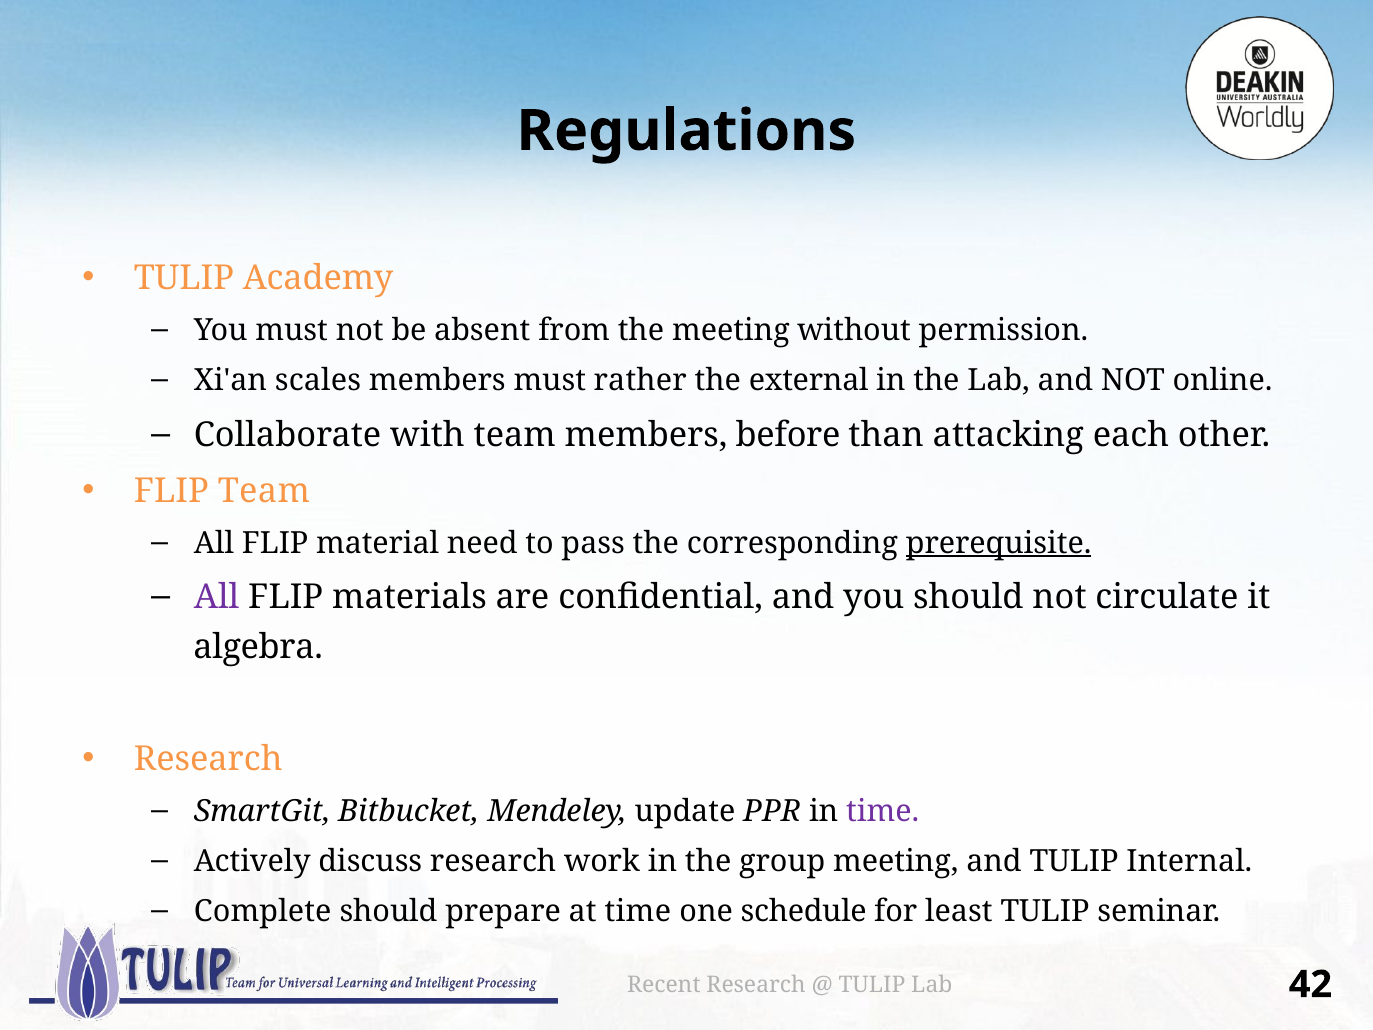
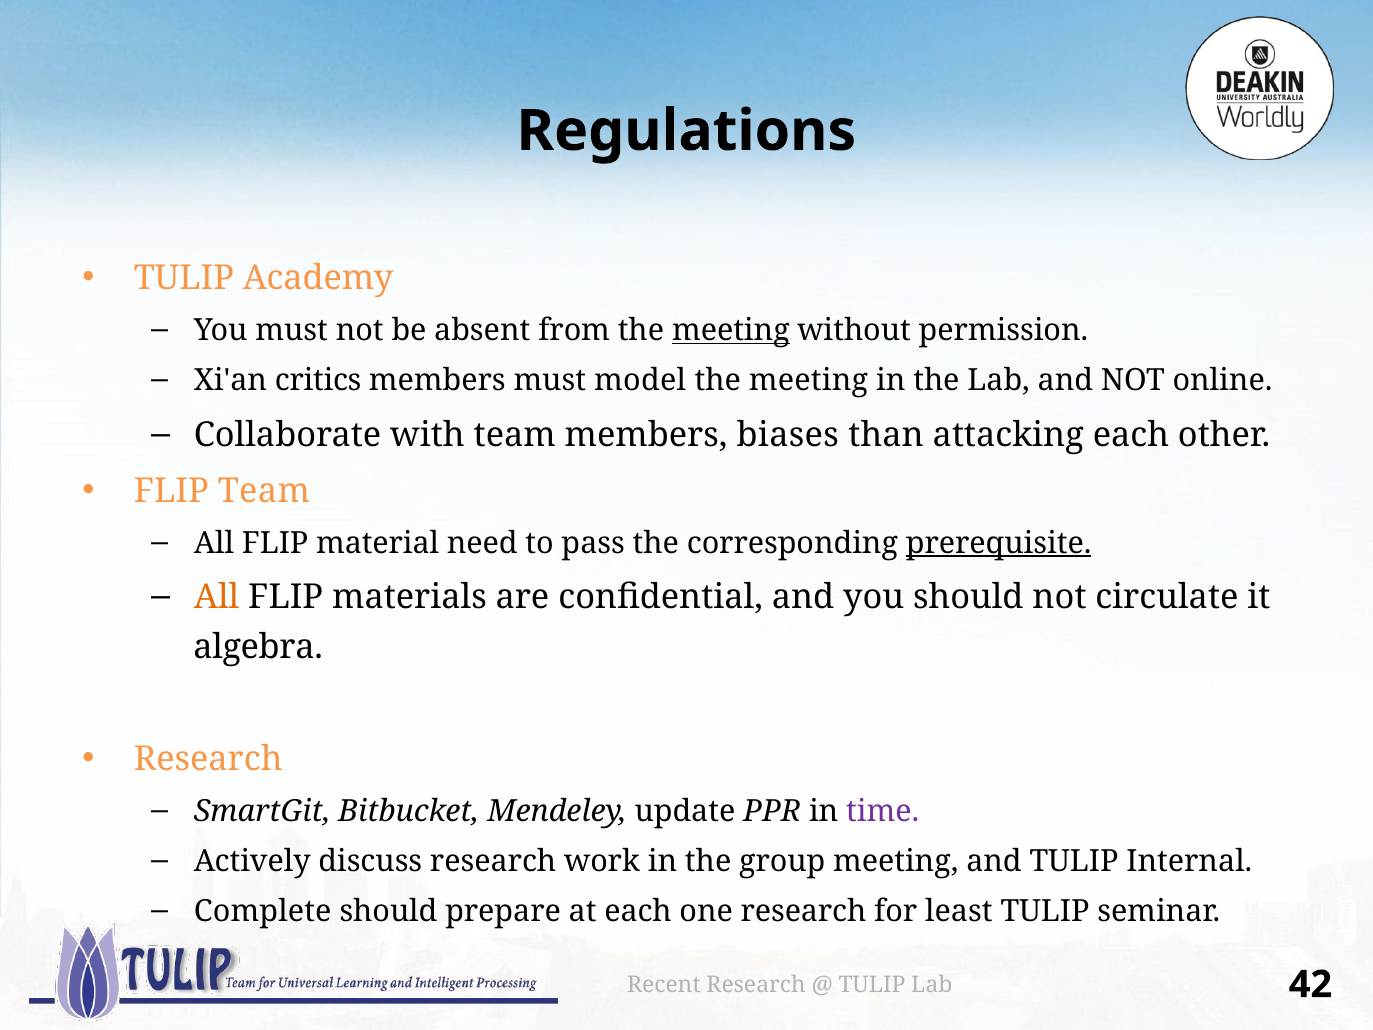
meeting at (731, 330) underline: none -> present
scales: scales -> critics
rather: rather -> model
external at (809, 380): external -> meeting
before: before -> biases
All at (217, 597) colour: purple -> orange
at time: time -> each
one schedule: schedule -> research
